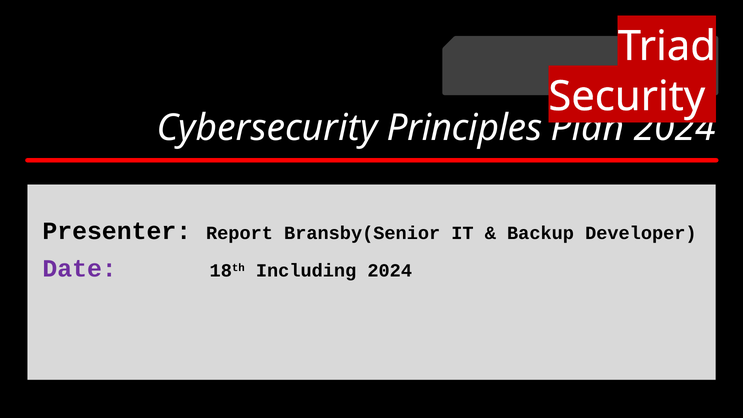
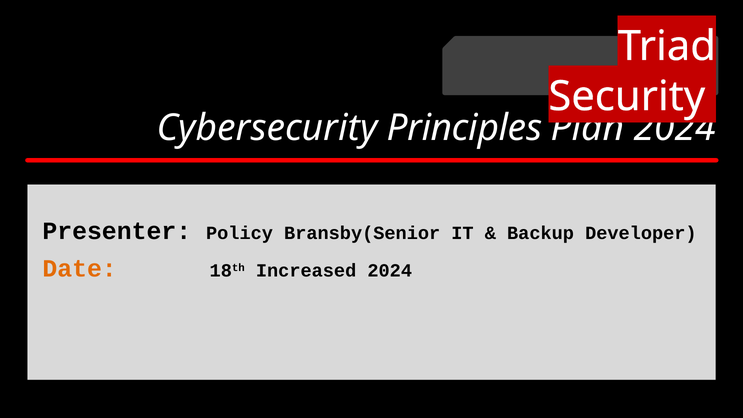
Report: Report -> Policy
Date colour: purple -> orange
Including: Including -> Increased
